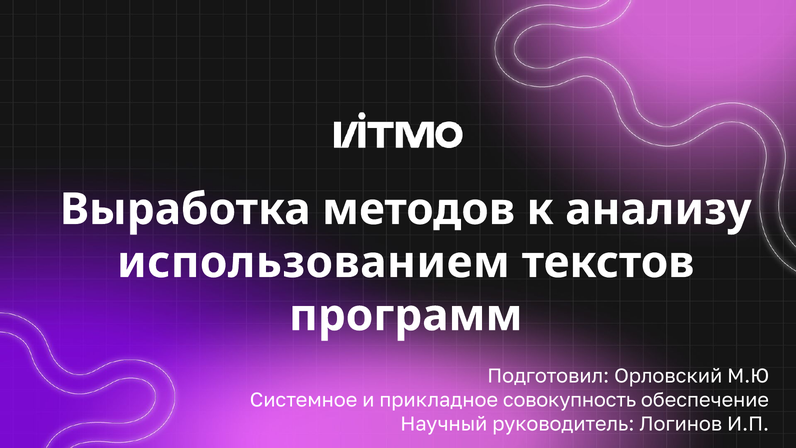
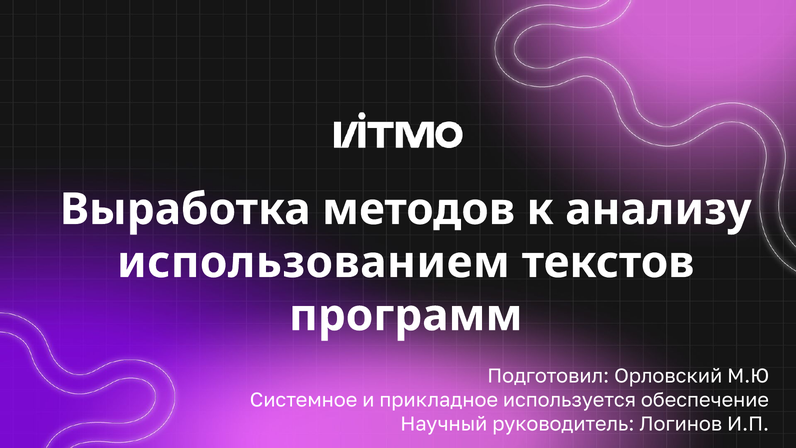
совокупность: совокупность -> используется
